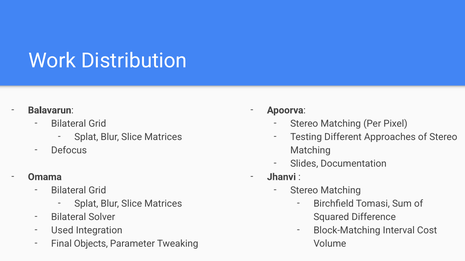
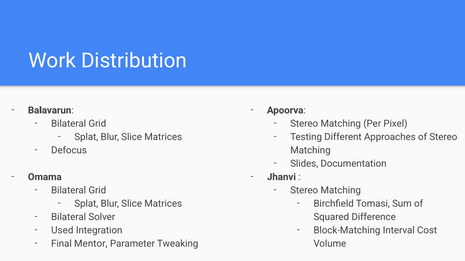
Objects: Objects -> Mentor
